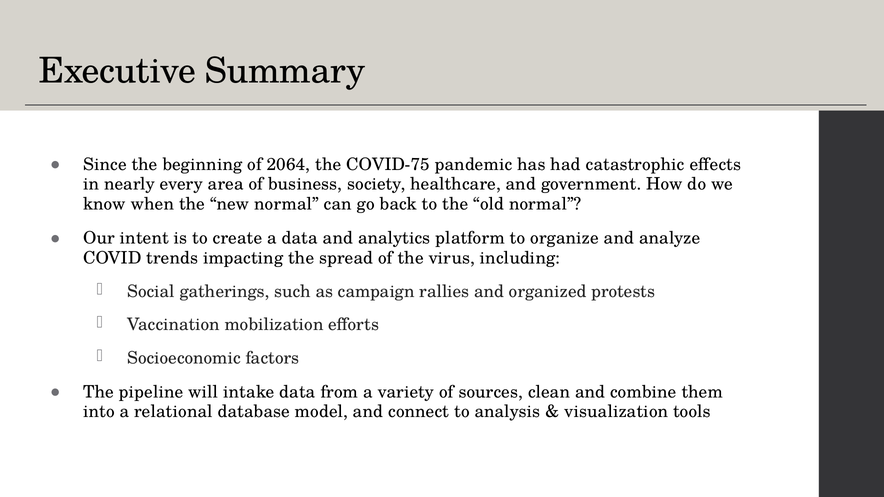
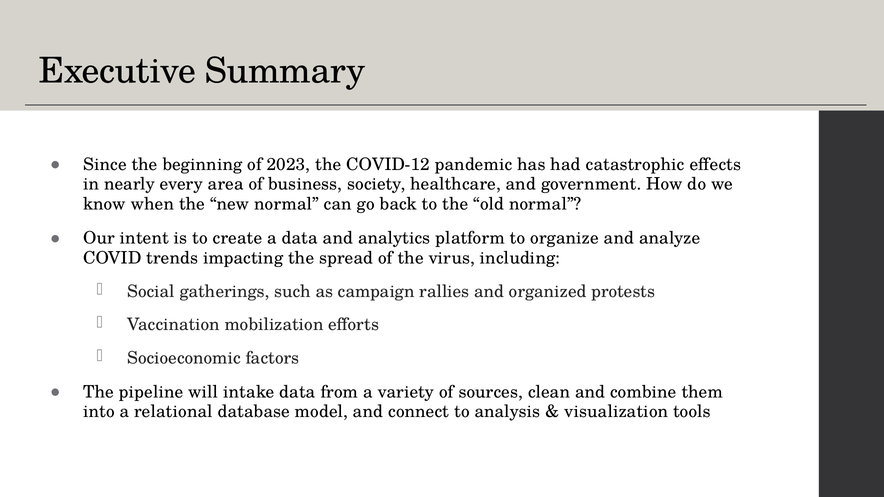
2064: 2064 -> 2023
COVID-75: COVID-75 -> COVID-12
